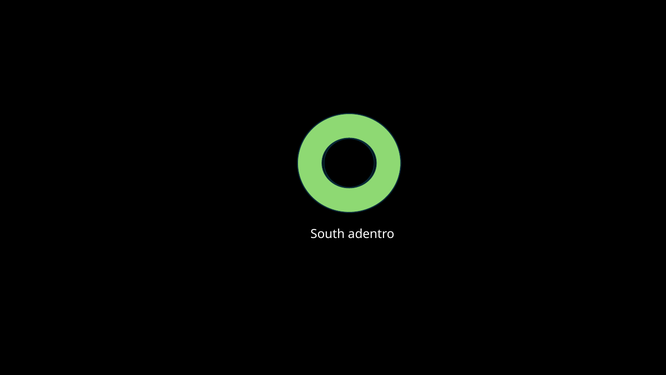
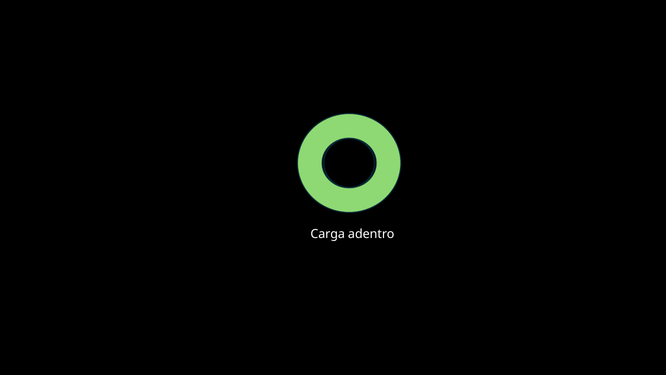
South: South -> Carga
